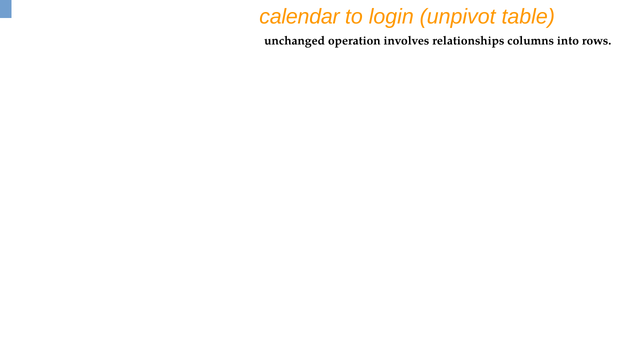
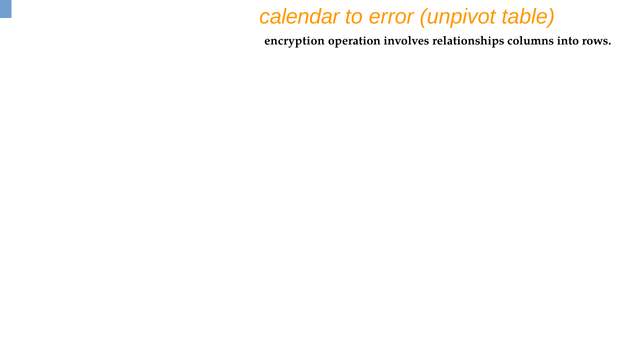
login: login -> error
unchanged: unchanged -> encryption
